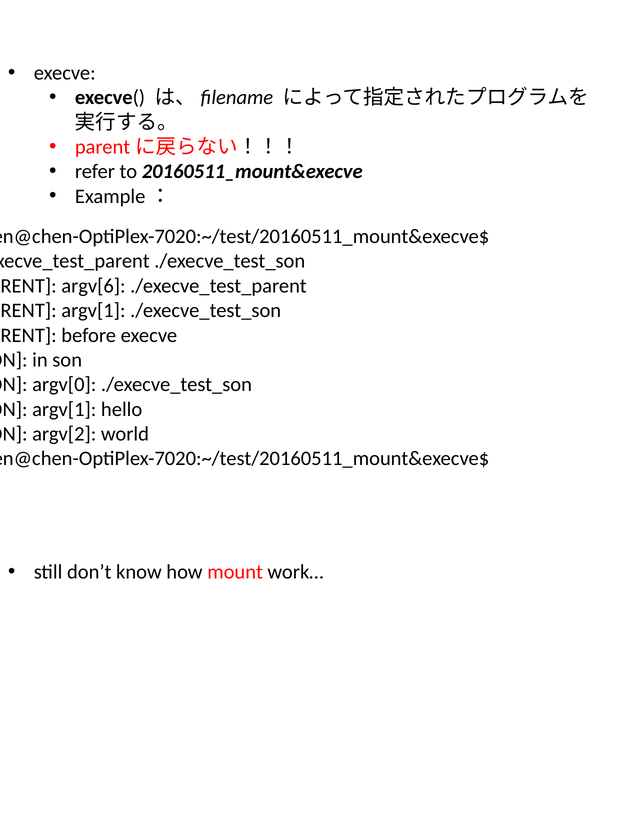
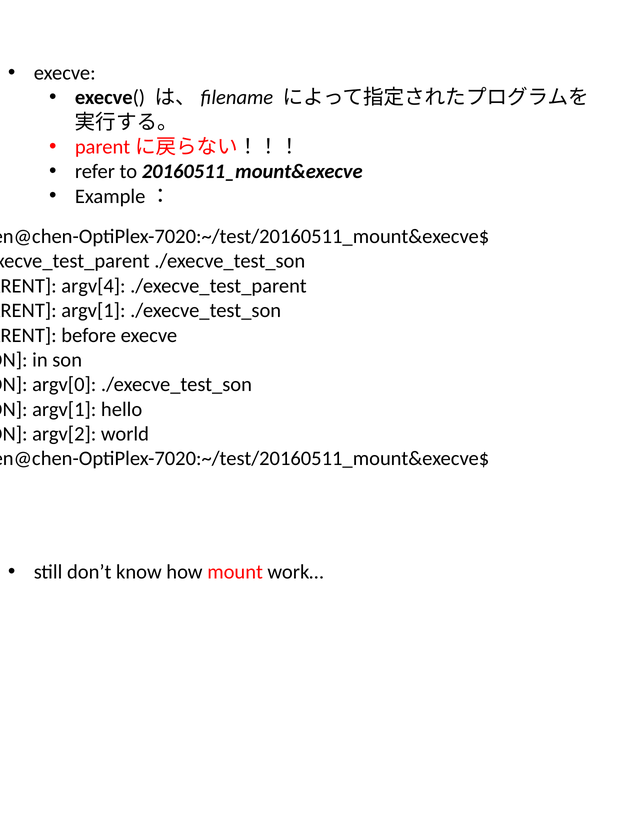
argv[6: argv[6 -> argv[4
